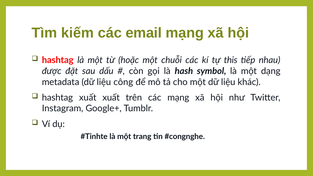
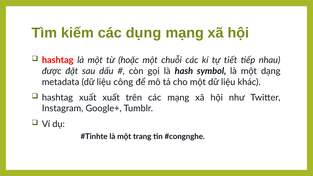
email: email -> dụng
this: this -> tiết
